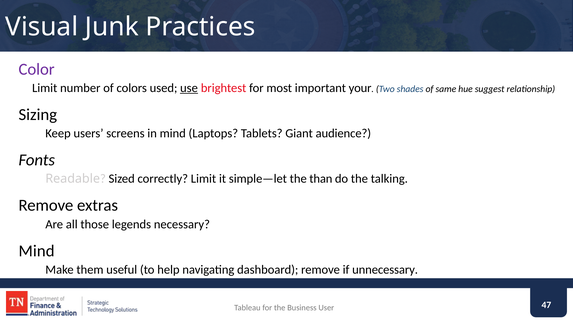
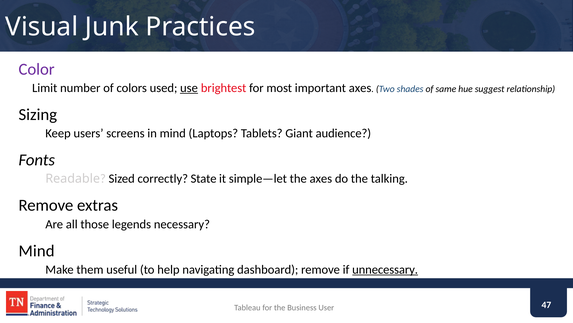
important your: your -> axes
correctly Limit: Limit -> State
the than: than -> axes
unnecessary underline: none -> present
